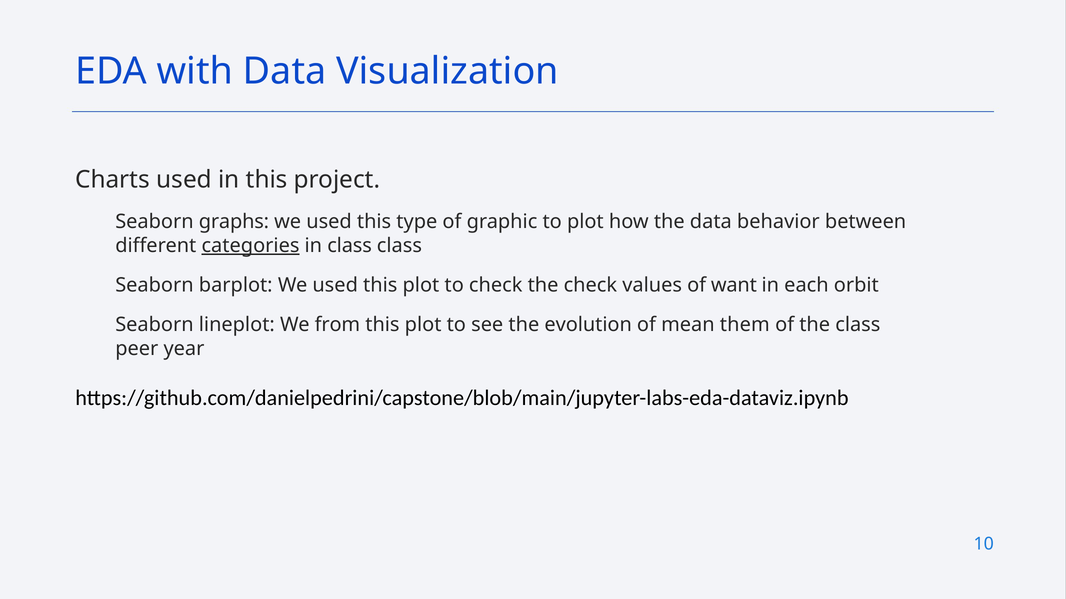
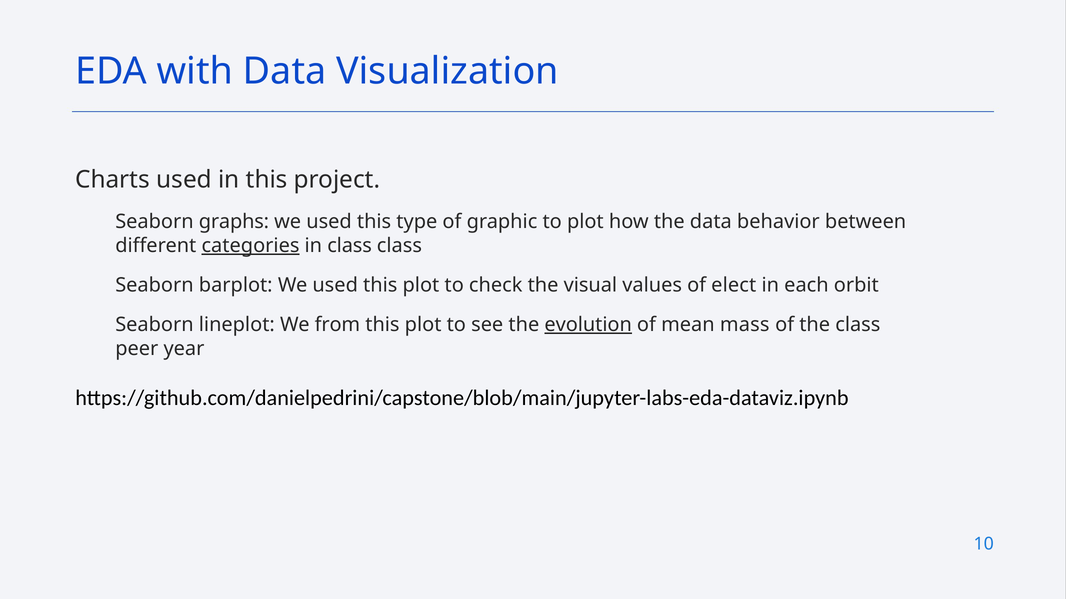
the check: check -> visual
want: want -> elect
evolution underline: none -> present
them: them -> mass
